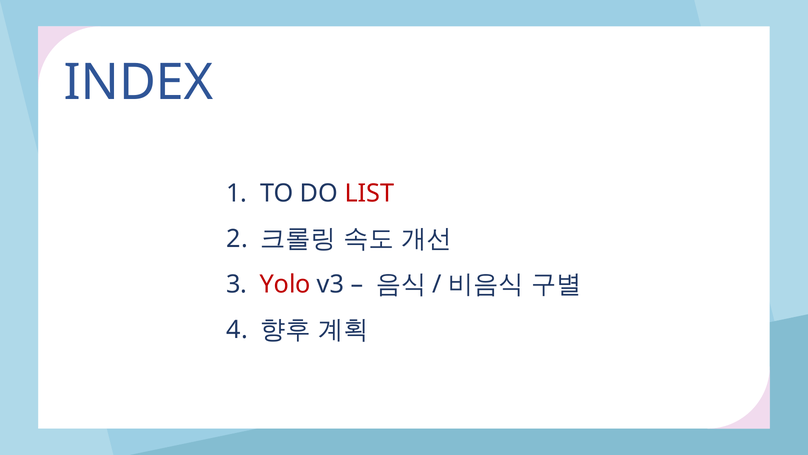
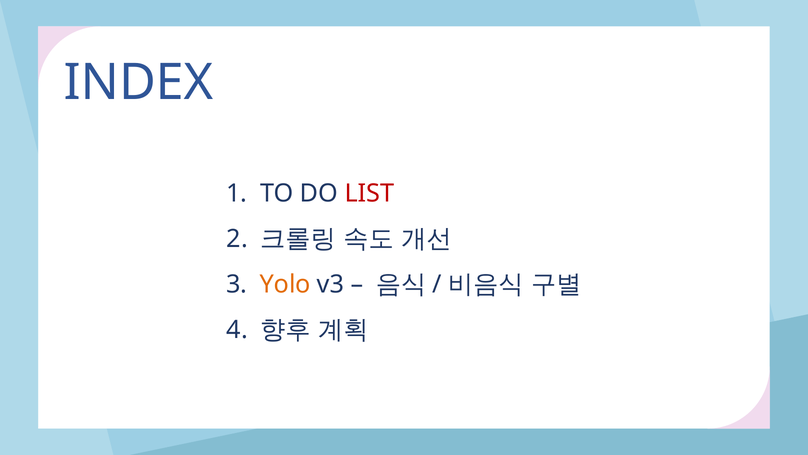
Yolo colour: red -> orange
